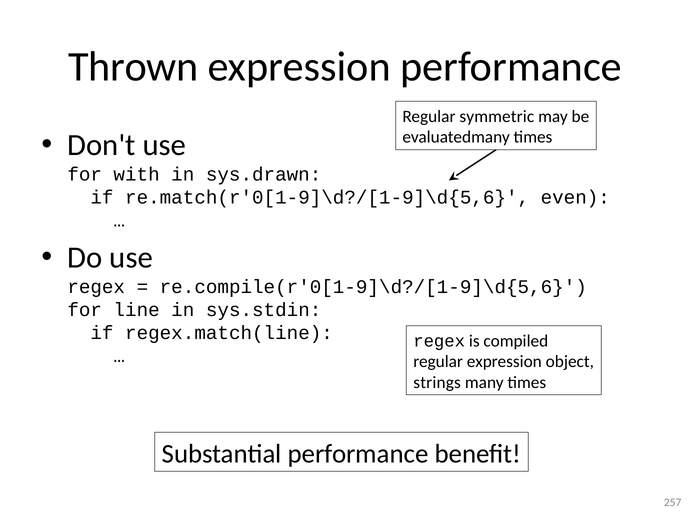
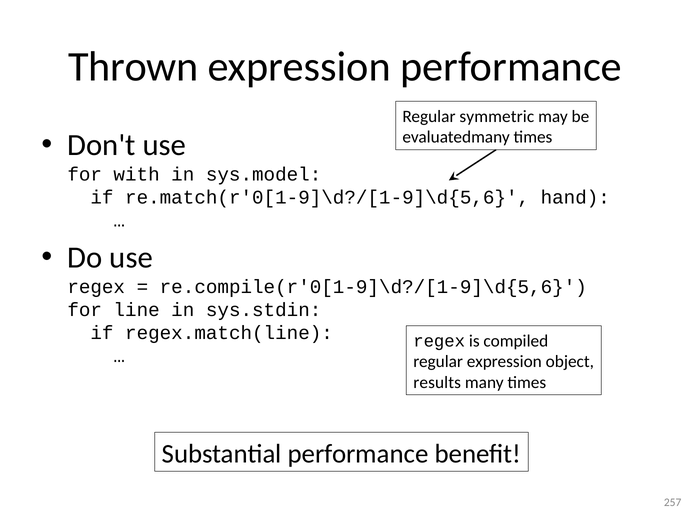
sys.drawn: sys.drawn -> sys.model
even: even -> hand
strings: strings -> results
